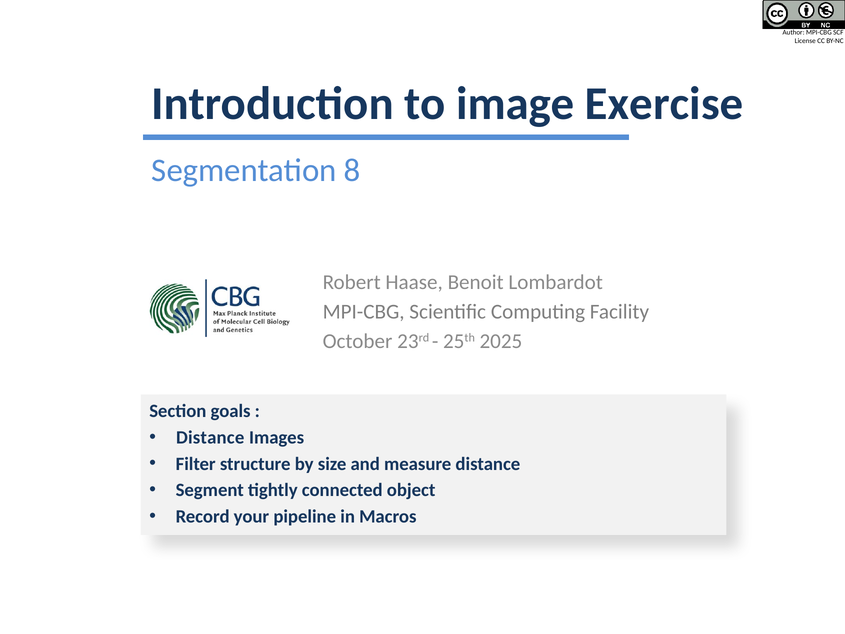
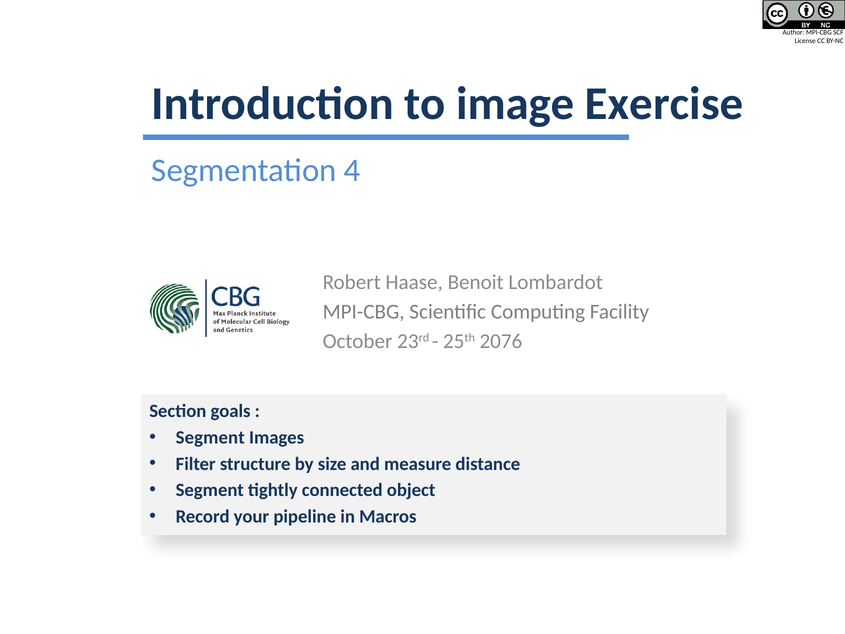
8: 8 -> 4
2025: 2025 -> 2076
Distance at (210, 437): Distance -> Segment
